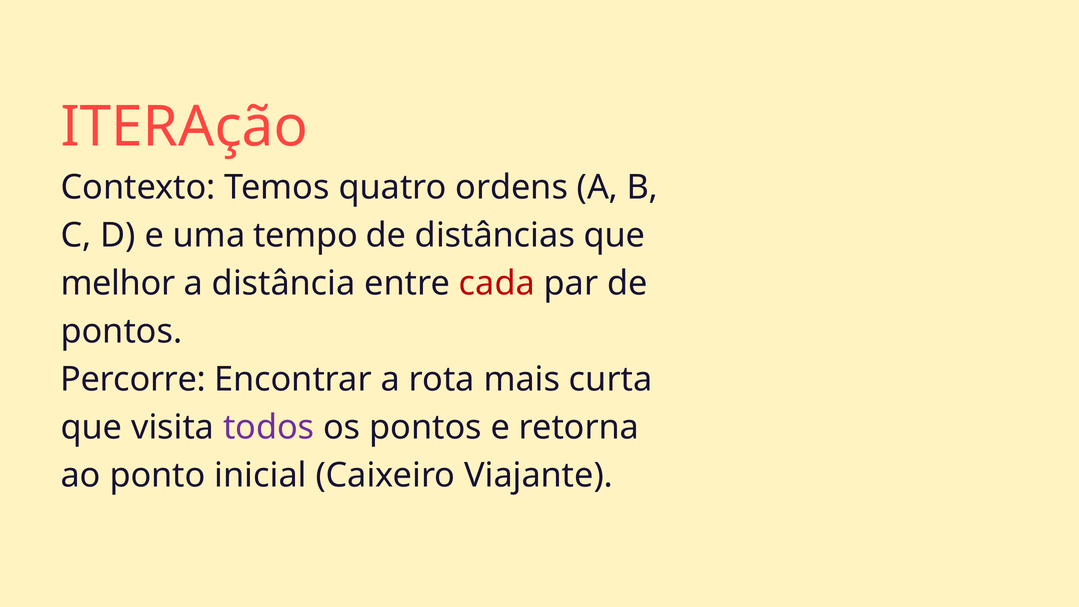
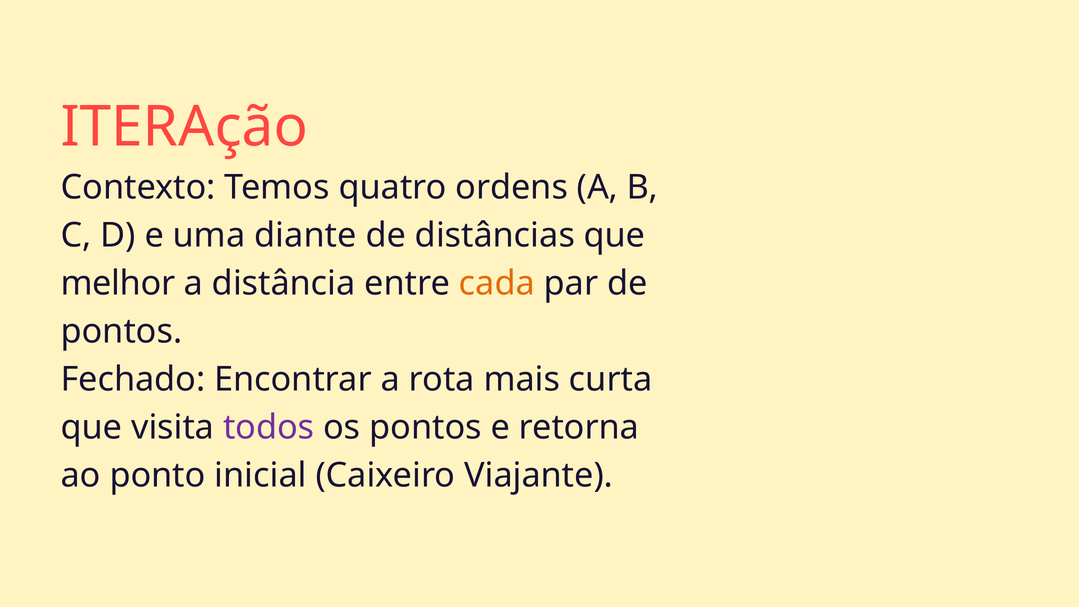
tempo: tempo -> diante
cada colour: red -> orange
Percorre: Percorre -> Fechado
